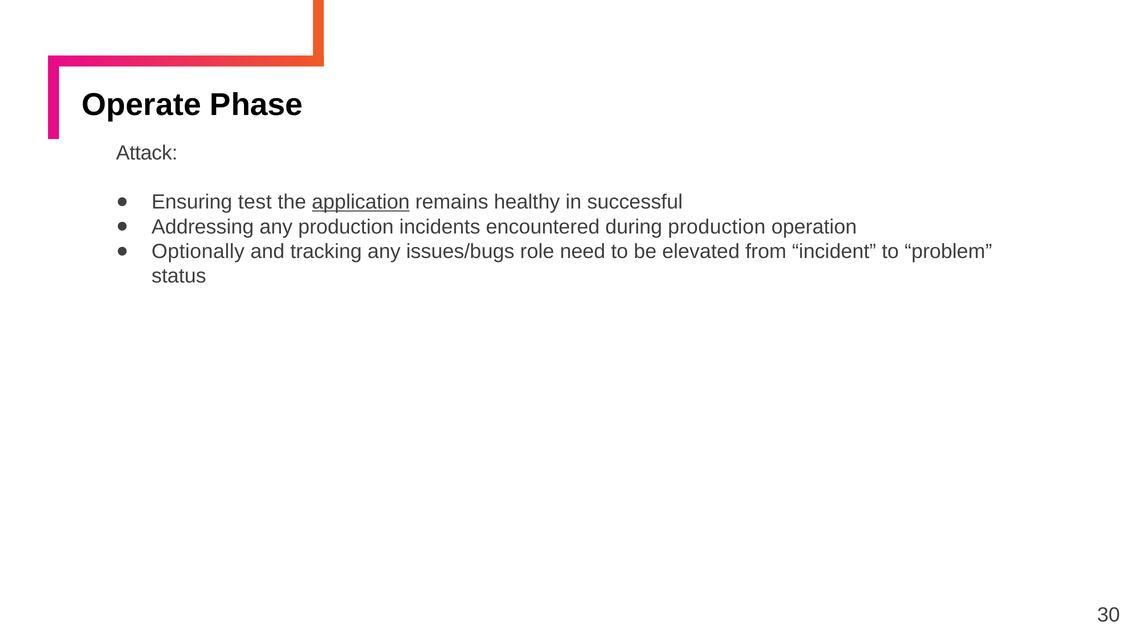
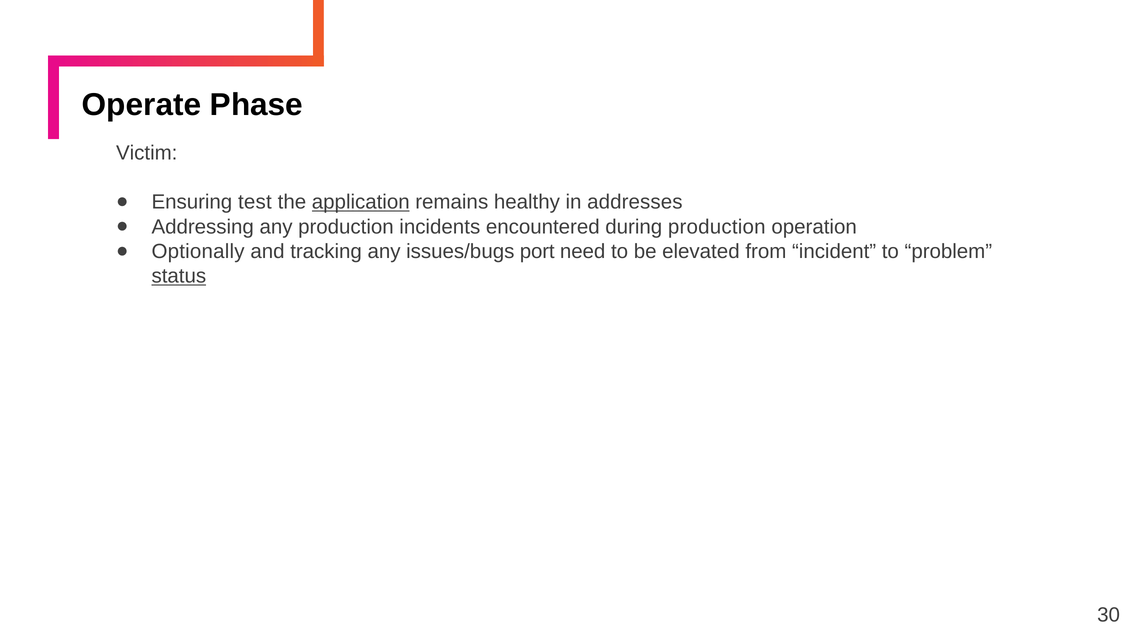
Attack: Attack -> Victim
successful: successful -> addresses
role: role -> port
status underline: none -> present
